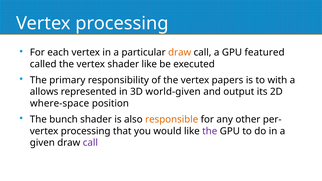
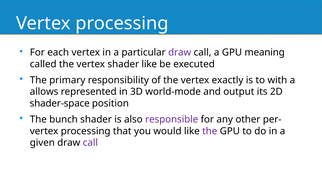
draw at (180, 53) colour: orange -> purple
featured: featured -> meaning
papers: papers -> exactly
world-given: world-given -> world-mode
where-space: where-space -> shader-space
responsible colour: orange -> purple
